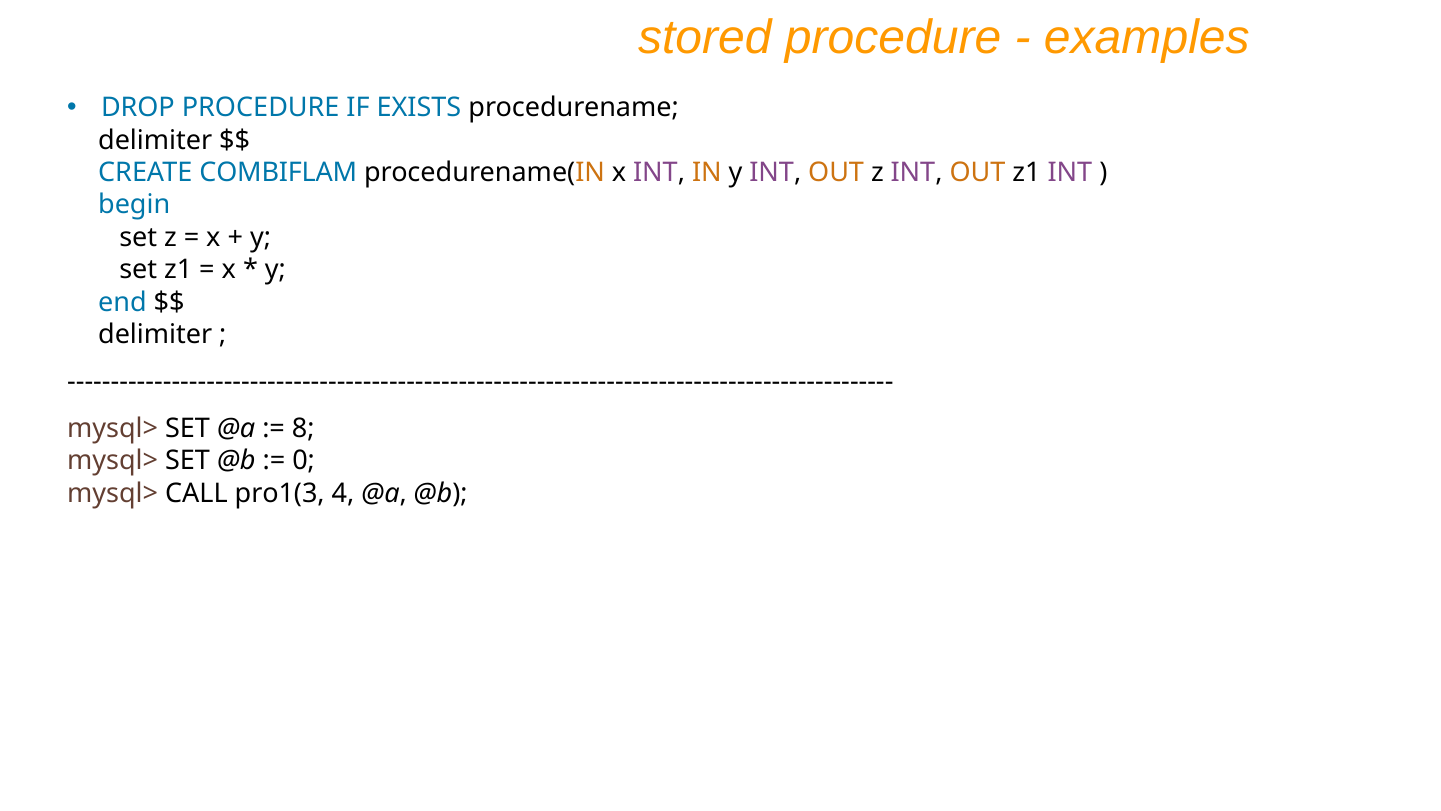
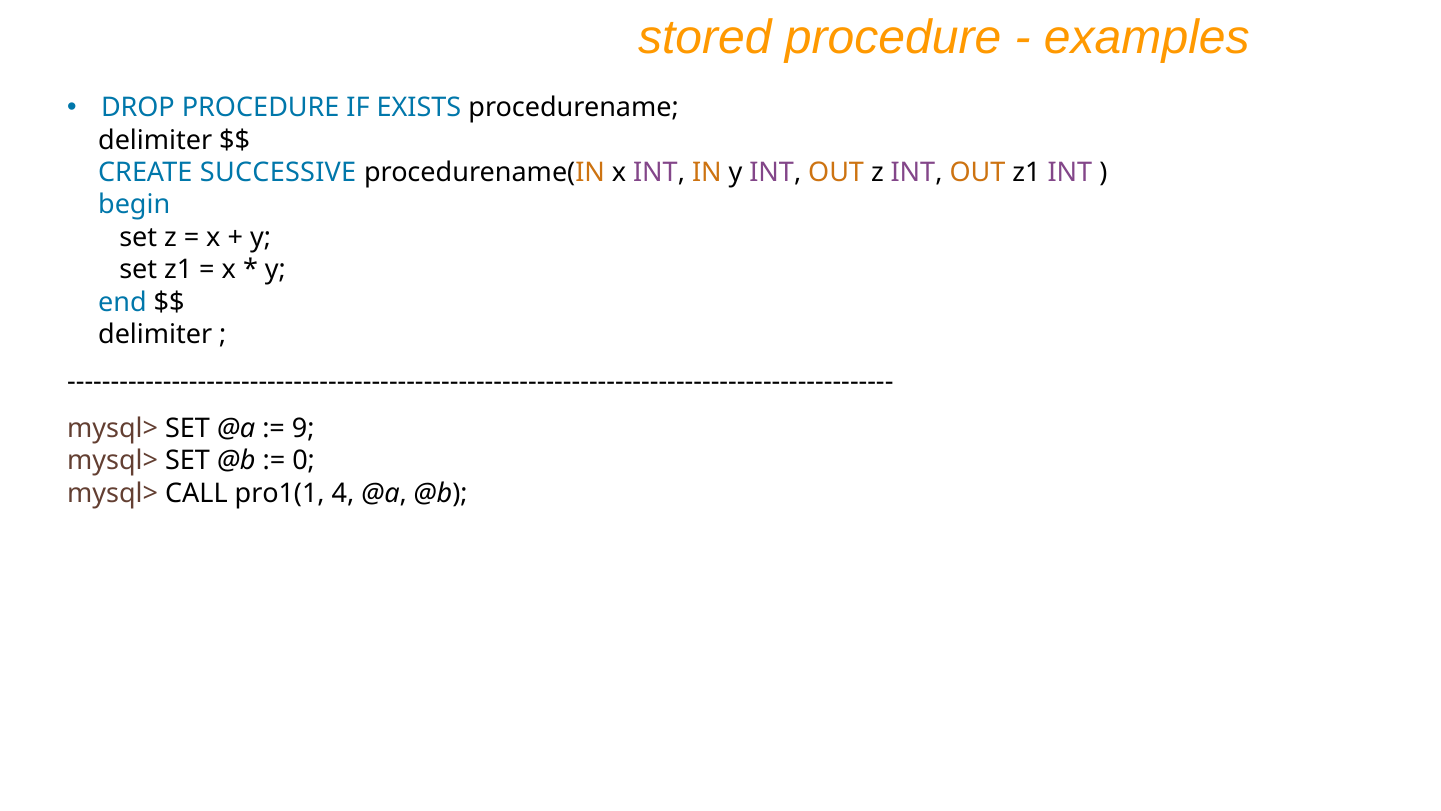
COMBIFLAM: COMBIFLAM -> SUCCESSIVE
8: 8 -> 9
pro1(3: pro1(3 -> pro1(1
